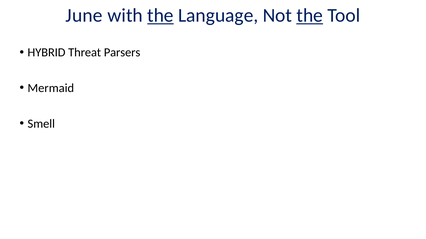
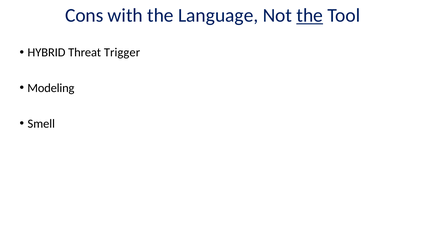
June: June -> Cons
the at (160, 16) underline: present -> none
Parsers: Parsers -> Trigger
Mermaid: Mermaid -> Modeling
